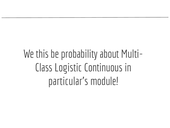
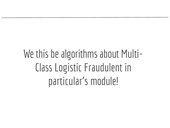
probability: probability -> algorithms
Continuous: Continuous -> Fraudulent
